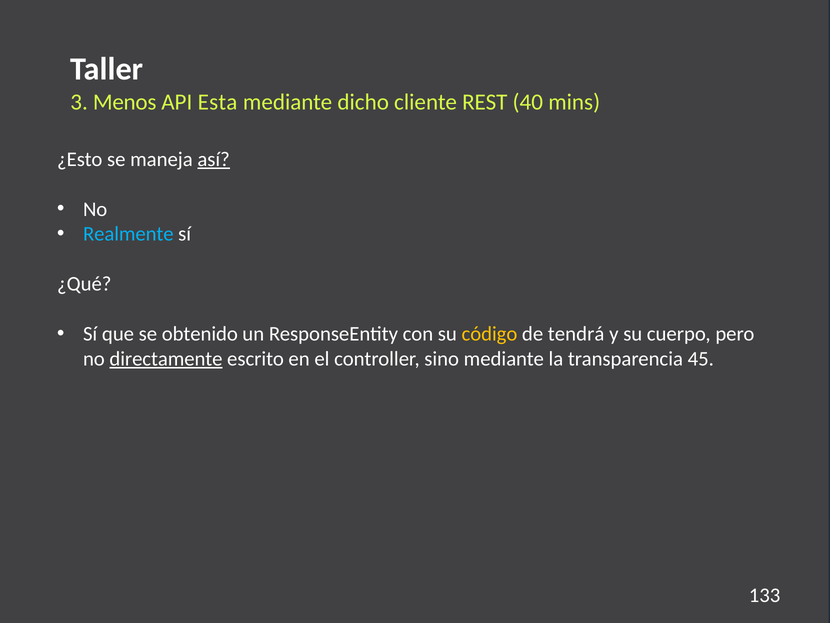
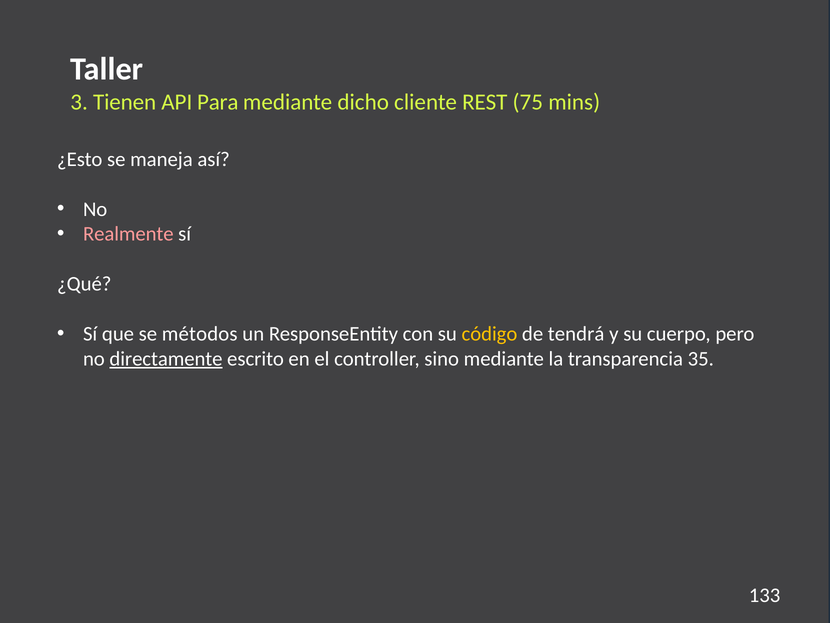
Menos: Menos -> Tienen
Esta: Esta -> Para
40: 40 -> 75
así underline: present -> none
Realmente colour: light blue -> pink
obtenido: obtenido -> métodos
45: 45 -> 35
